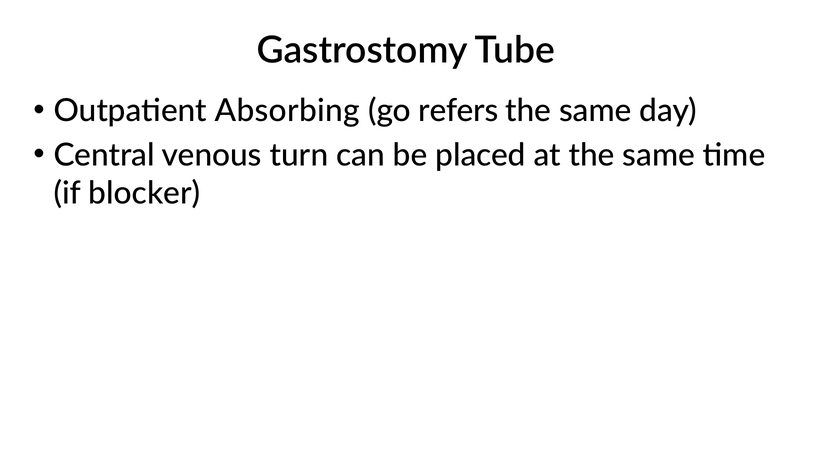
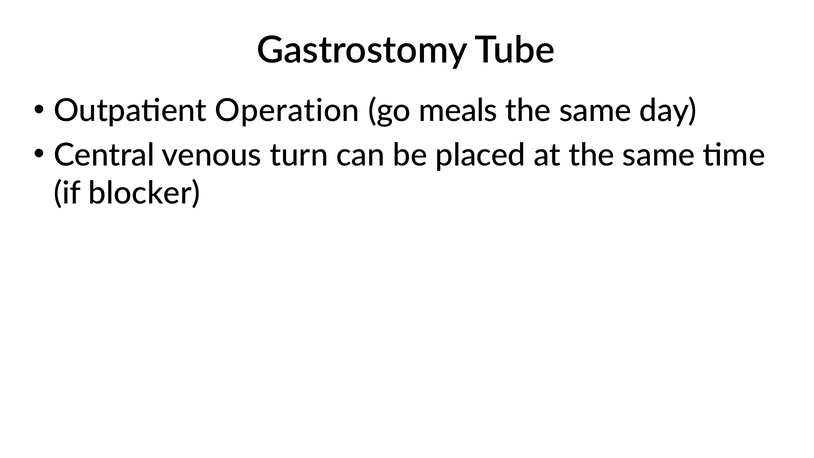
Absorbing: Absorbing -> Operation
refers: refers -> meals
